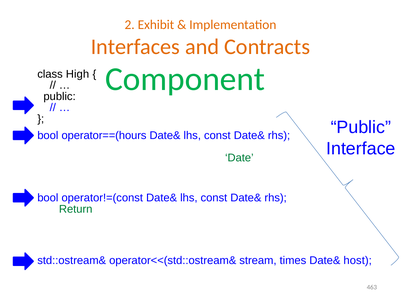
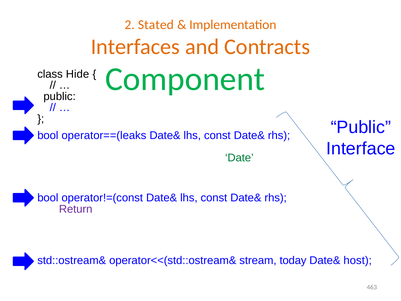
Exhibit: Exhibit -> Stated
High: High -> Hide
operator==(hours: operator==(hours -> operator==(leaks
Return at (76, 209) colour: green -> purple
times: times -> today
